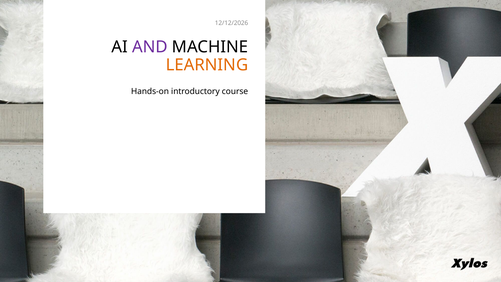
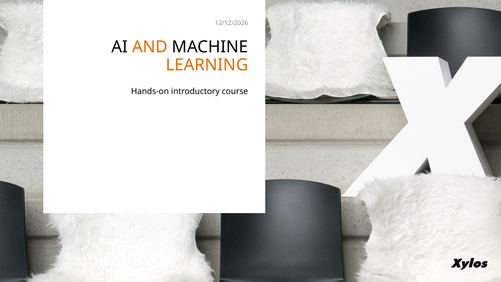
AND colour: purple -> orange
